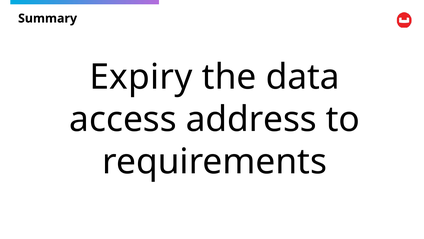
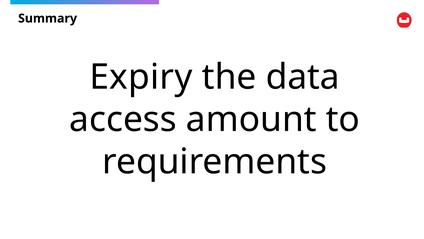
address: address -> amount
